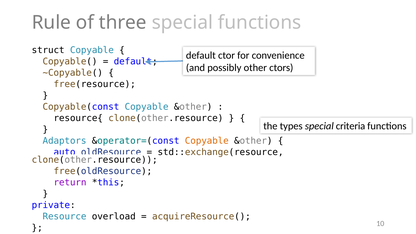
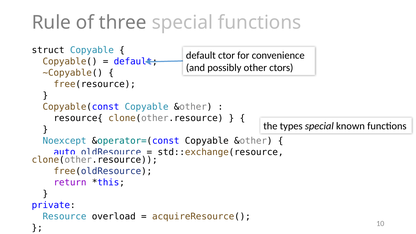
criteria: criteria -> known
Adaptors: Adaptors -> Noexcept
Copyable at (207, 141) colour: orange -> black
